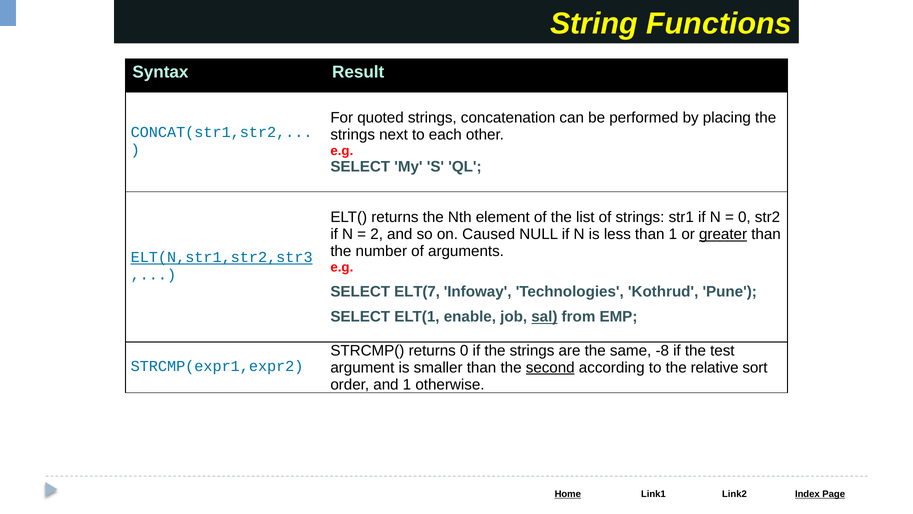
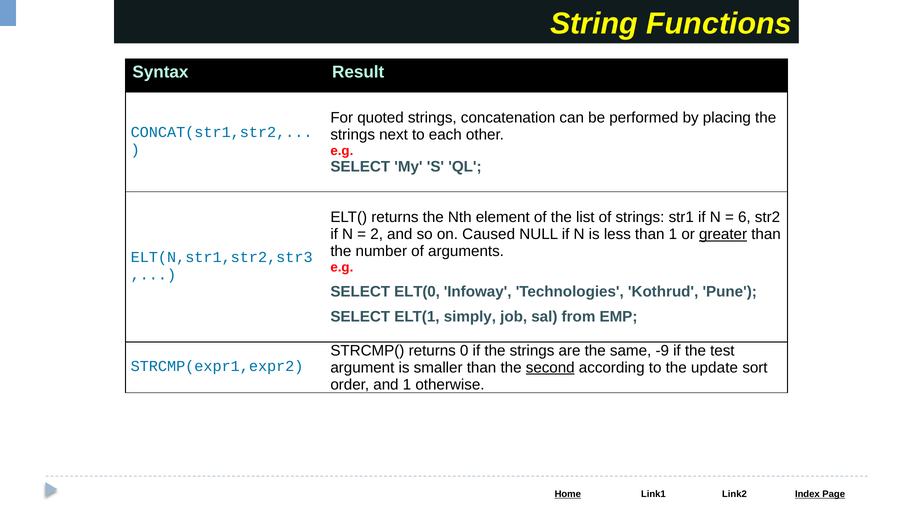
0 at (744, 217): 0 -> 6
ELT(N,str1,str2,str3 underline: present -> none
ELT(7: ELT(7 -> ELT(0
enable: enable -> simply
sal underline: present -> none
-8: -8 -> -9
relative: relative -> update
